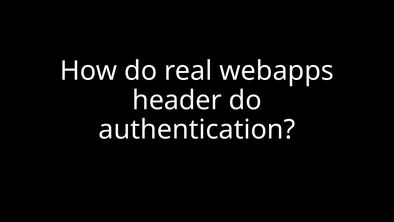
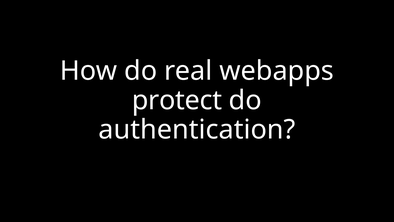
header: header -> protect
